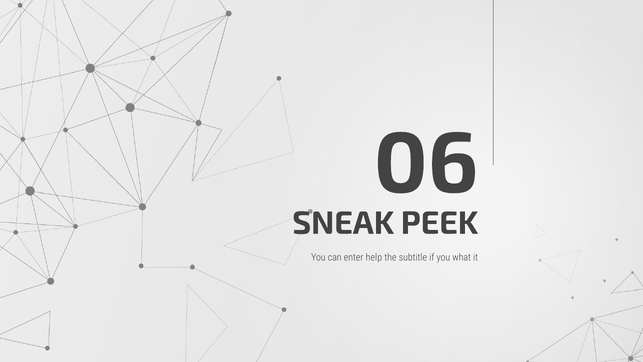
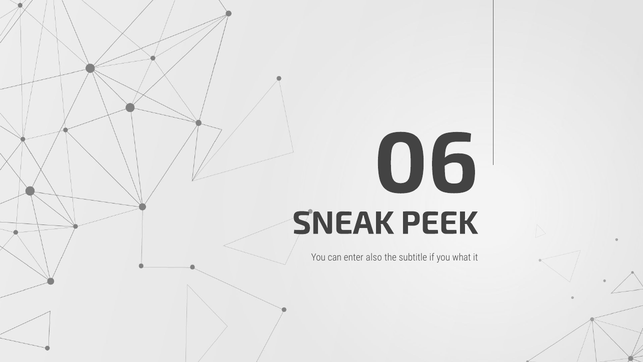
help: help -> also
